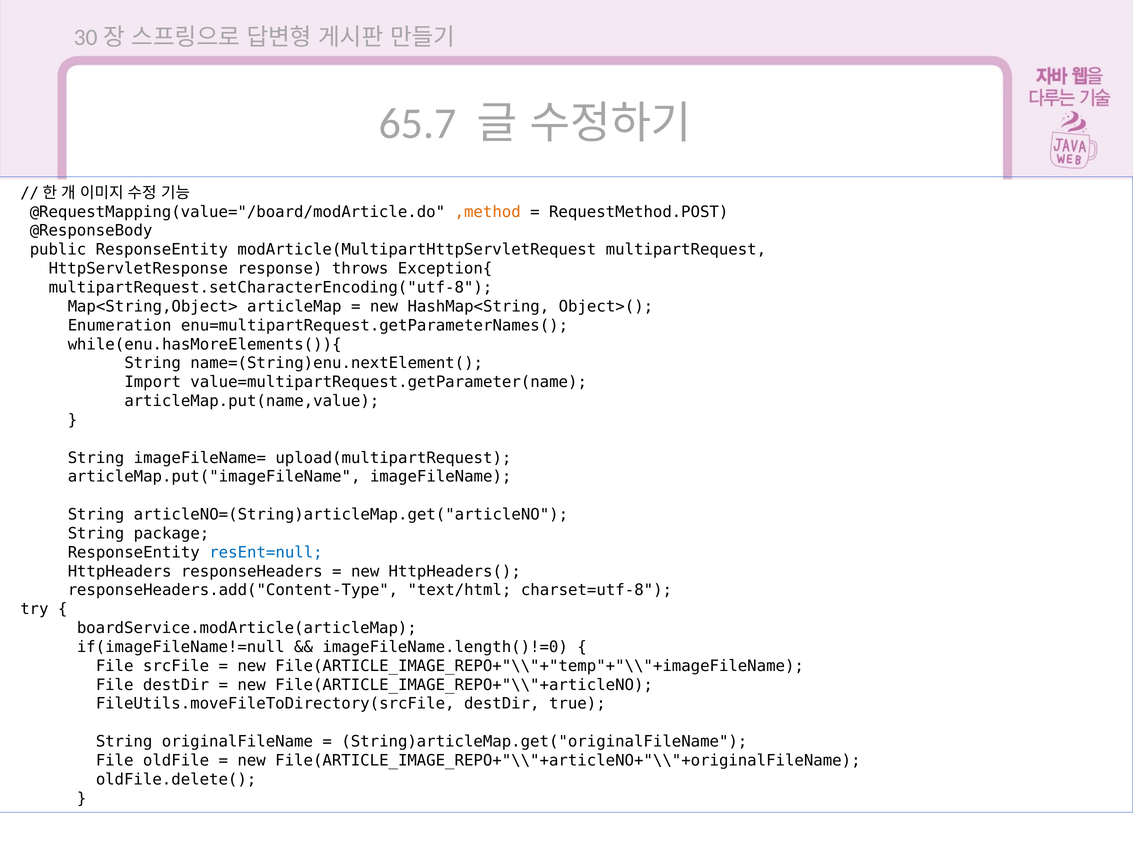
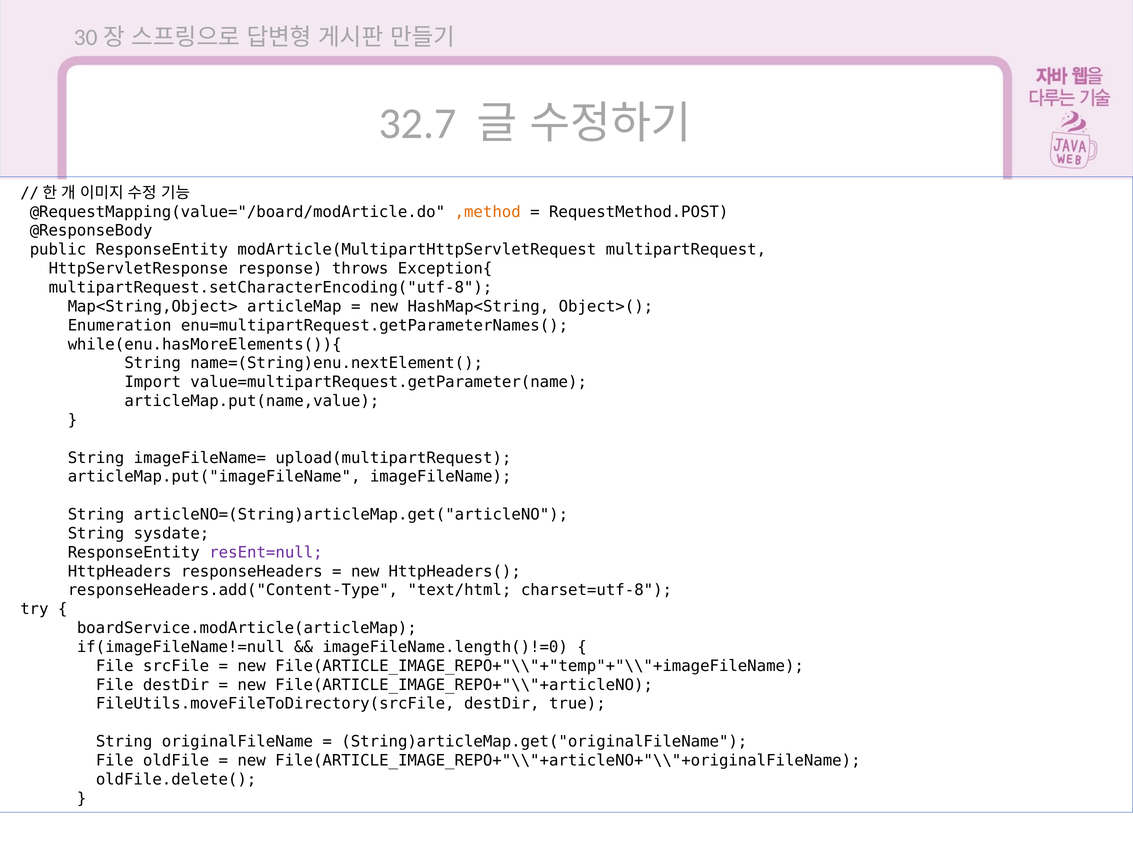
65.7: 65.7 -> 32.7
package: package -> sysdate
resEnt=null colour: blue -> purple
